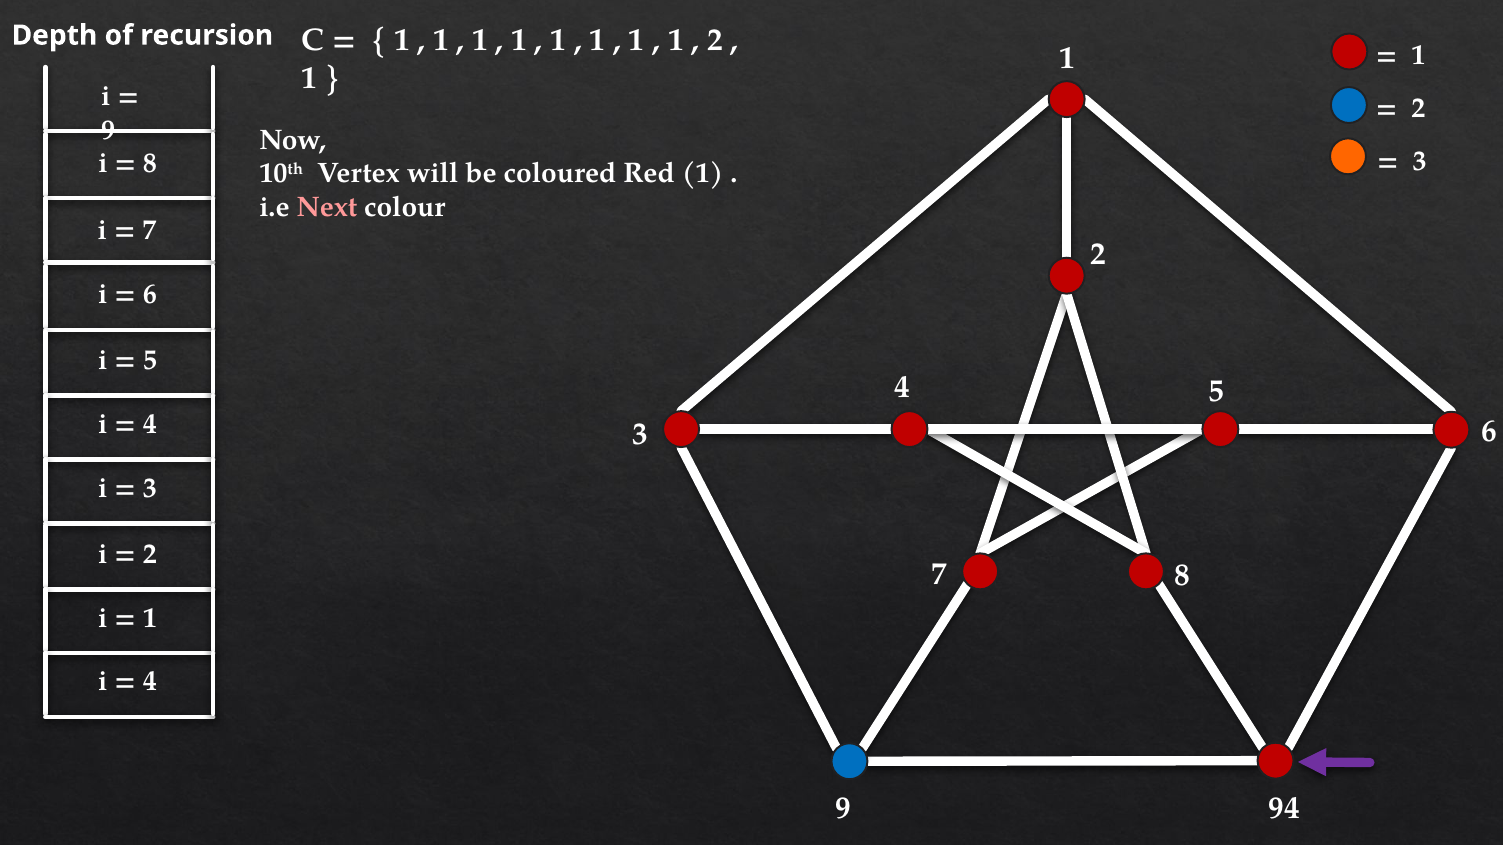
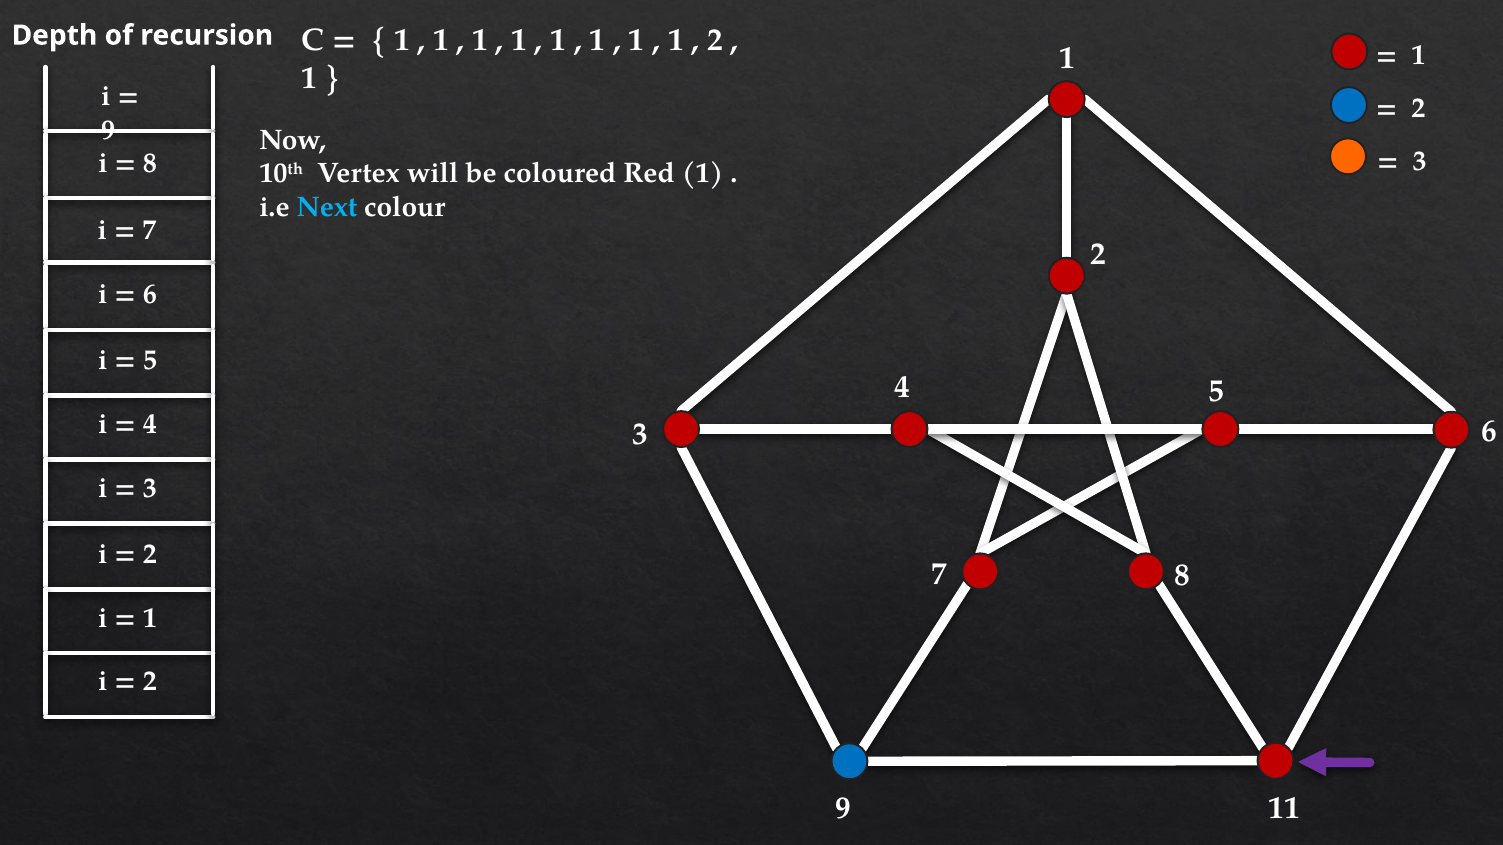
Next colour: pink -> light blue
4 at (150, 682): 4 -> 2
94: 94 -> 11
